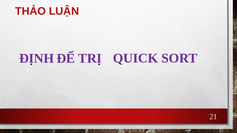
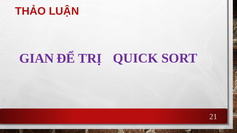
ĐỊNH: ĐỊNH -> GIAN
